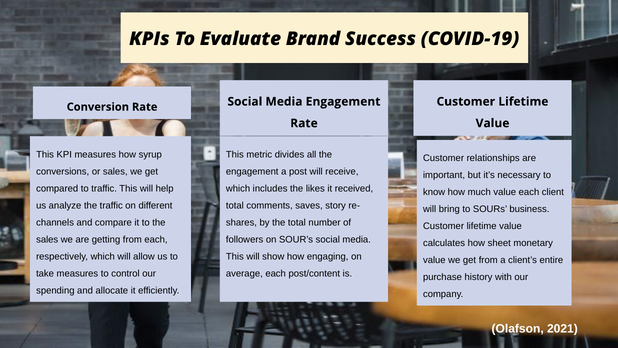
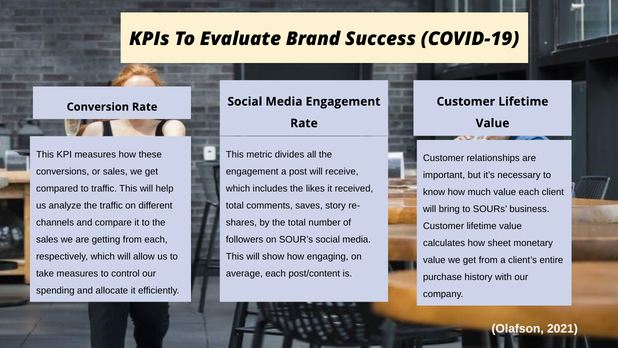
syrup: syrup -> these
